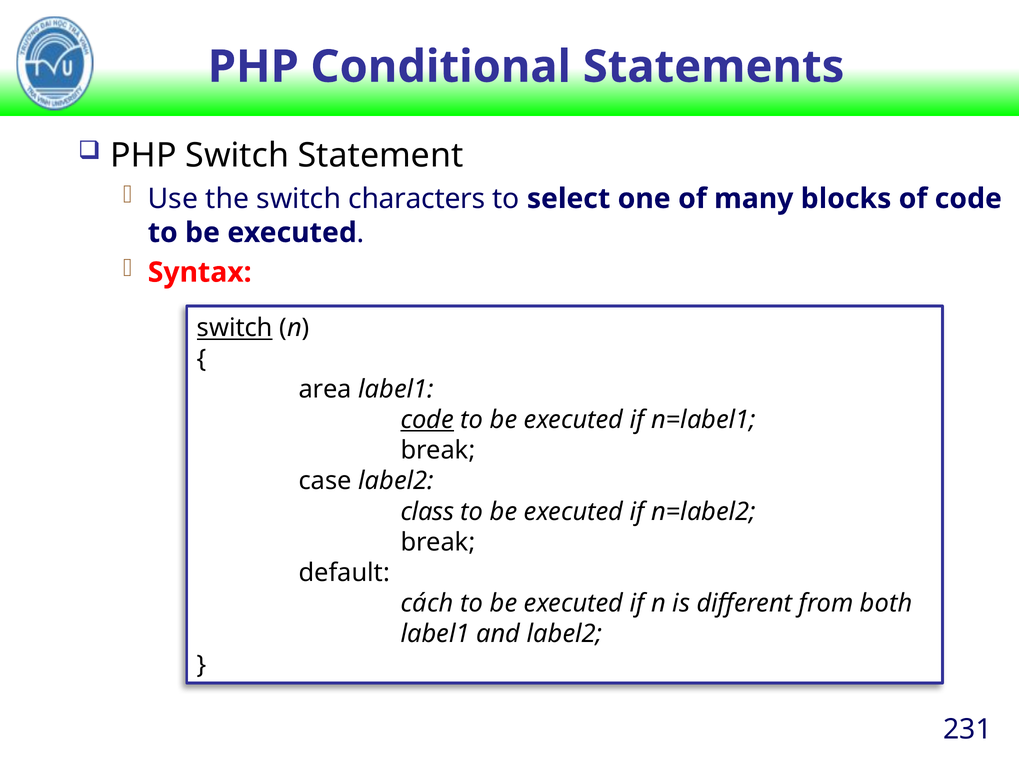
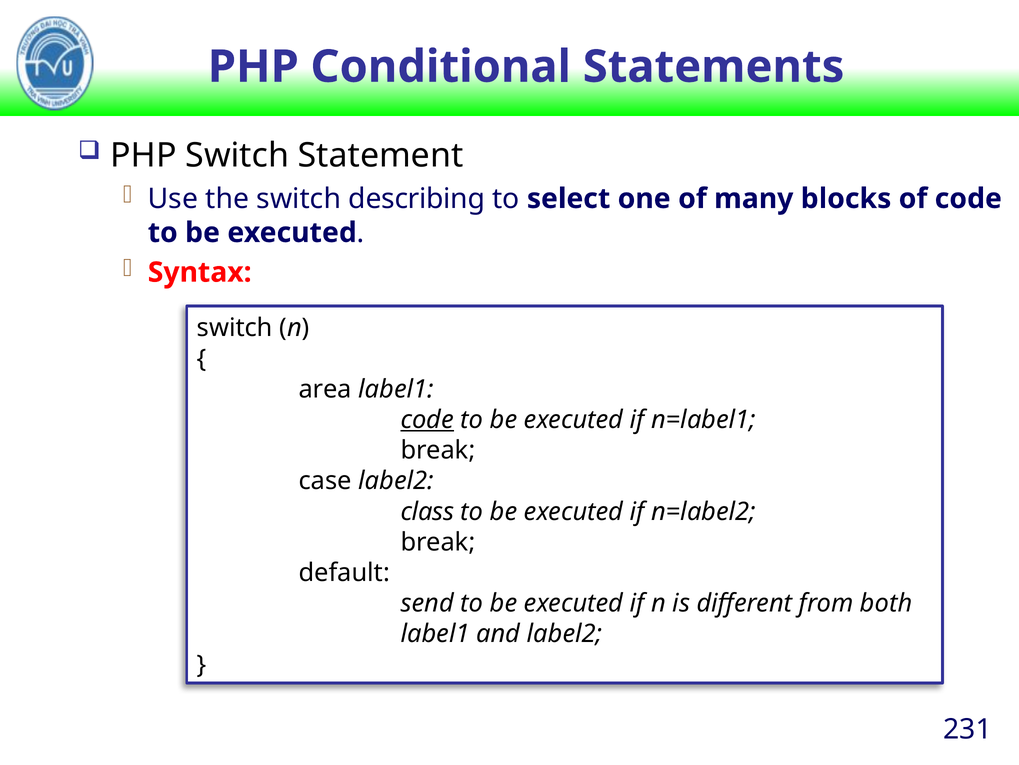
characters: characters -> describing
switch at (235, 328) underline: present -> none
cách: cách -> send
